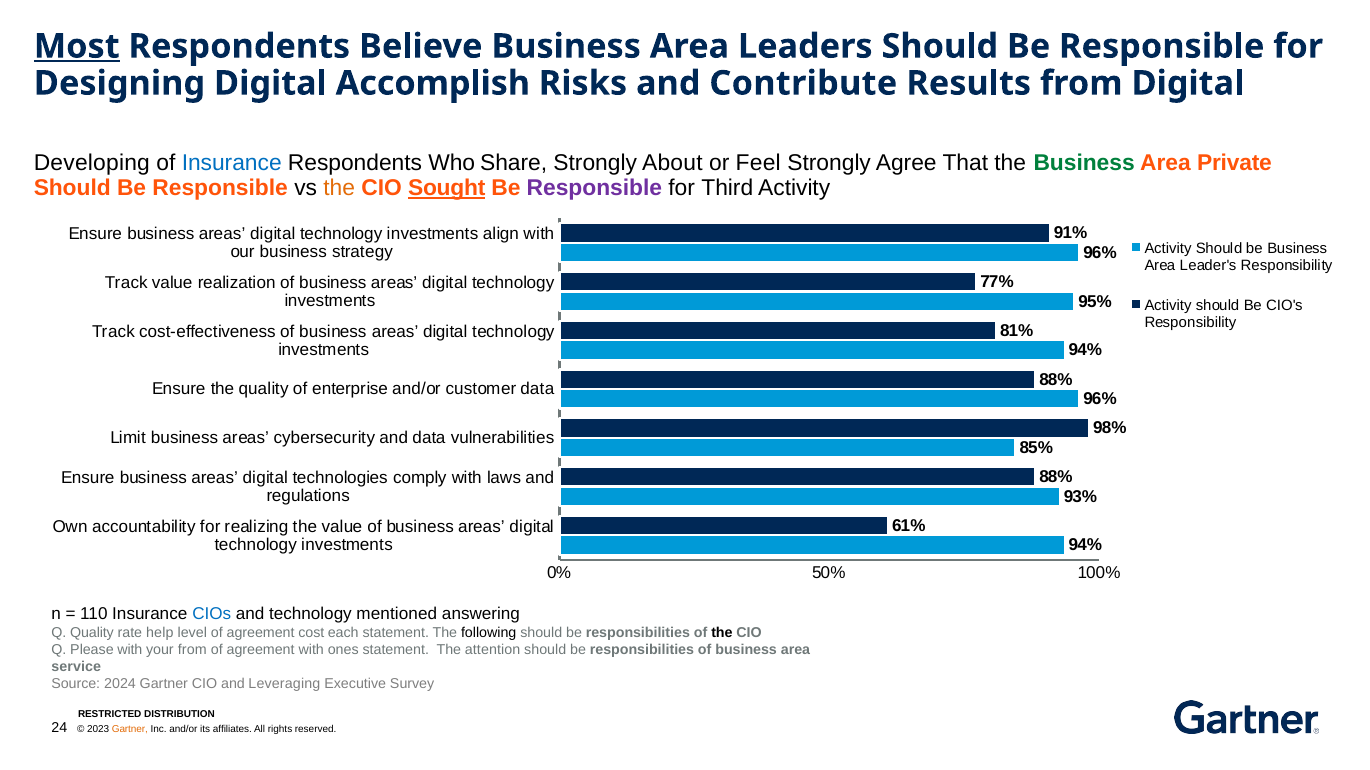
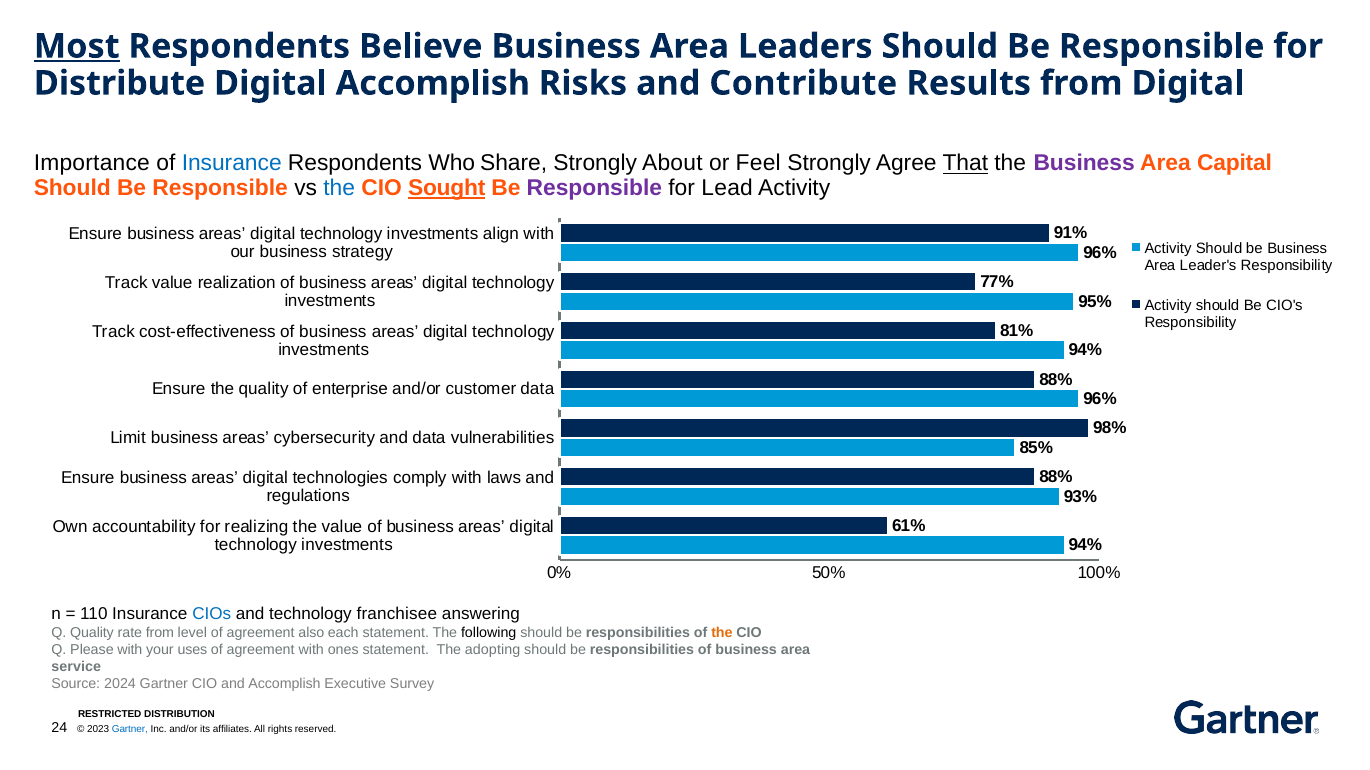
Designing: Designing -> Distribute
Developing: Developing -> Importance
That underline: none -> present
Business at (1084, 164) colour: green -> purple
Private: Private -> Capital
the at (339, 188) colour: orange -> blue
Third: Third -> Lead
mentioned: mentioned -> franchisee
rate help: help -> from
cost: cost -> also
the at (722, 633) colour: black -> orange
your from: from -> uses
attention: attention -> adopting
and Leveraging: Leveraging -> Accomplish
Gartner at (130, 729) colour: orange -> blue
